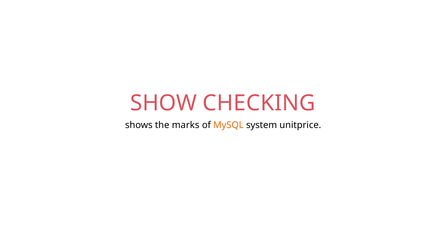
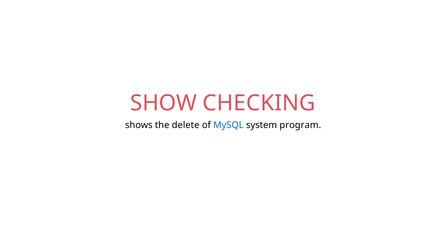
marks: marks -> delete
MySQL colour: orange -> blue
unitprice: unitprice -> program
